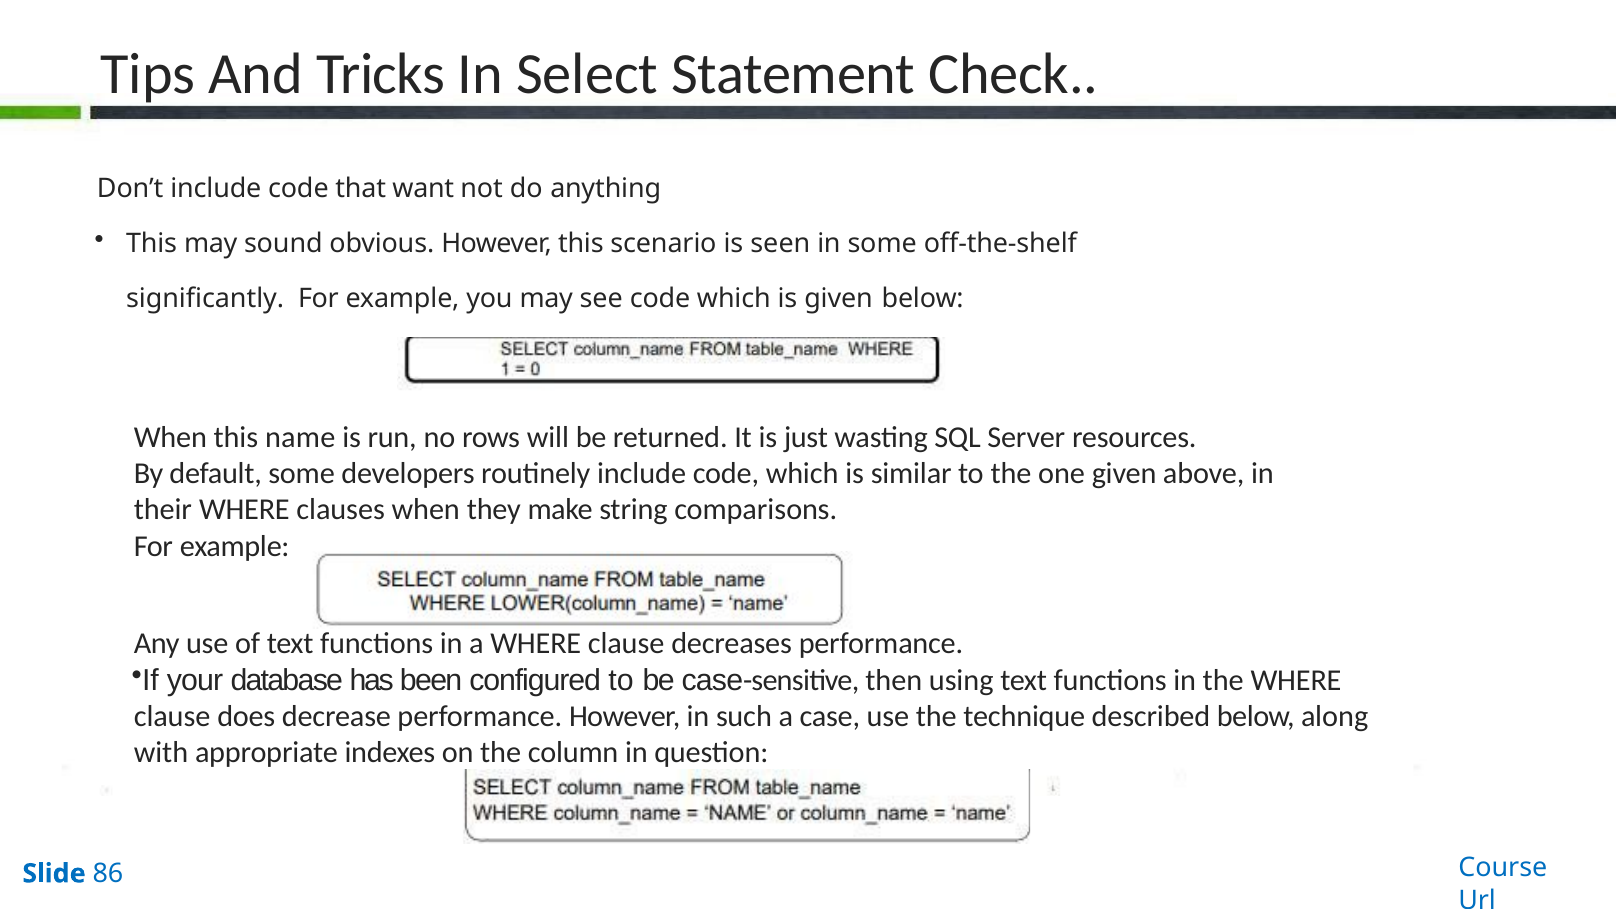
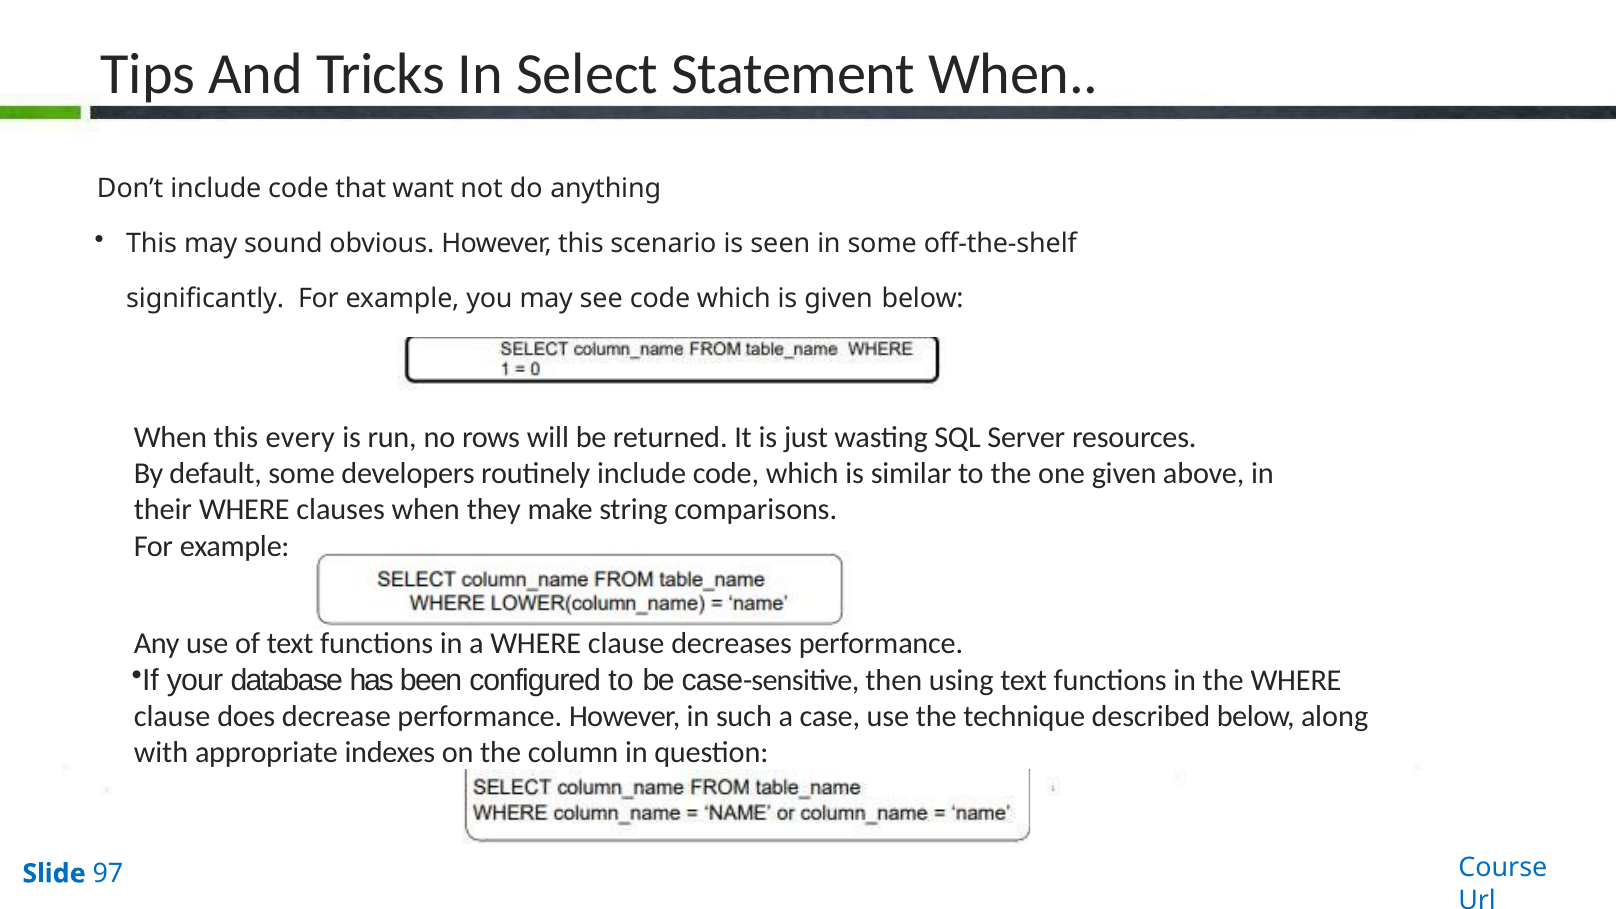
Statement Check: Check -> When
name: name -> every
86: 86 -> 97
